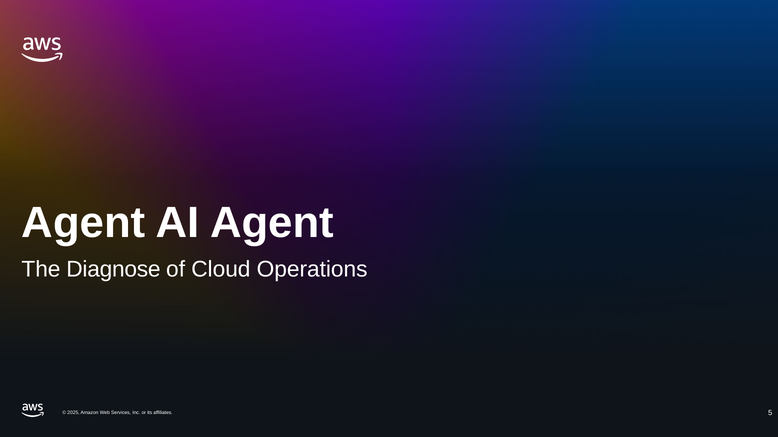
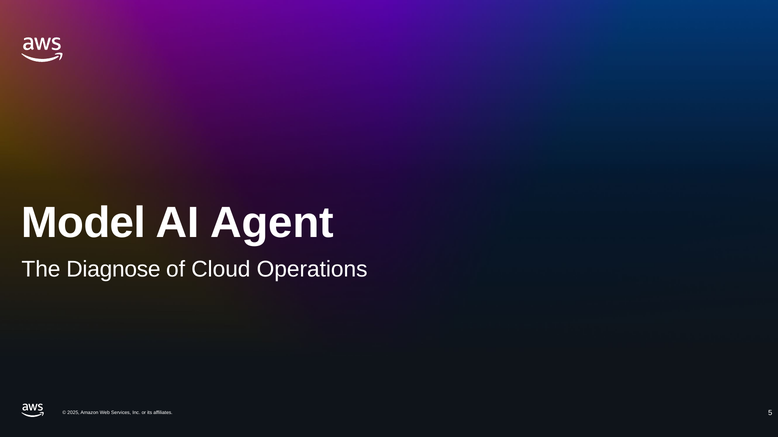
Agent at (83, 223): Agent -> Model
